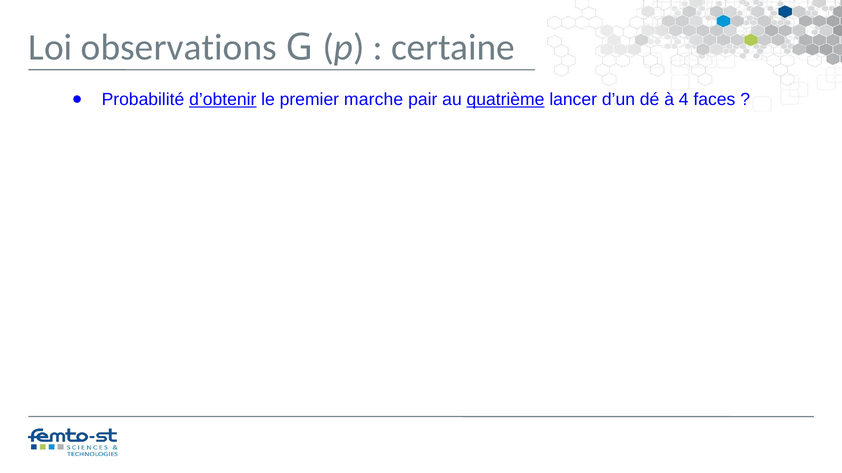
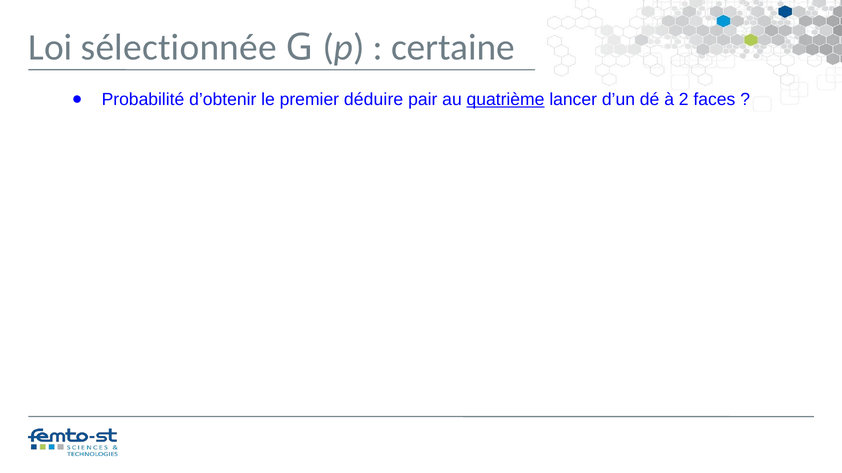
observations: observations -> sélectionnée
d’obtenir underline: present -> none
marche: marche -> déduire
4: 4 -> 2
